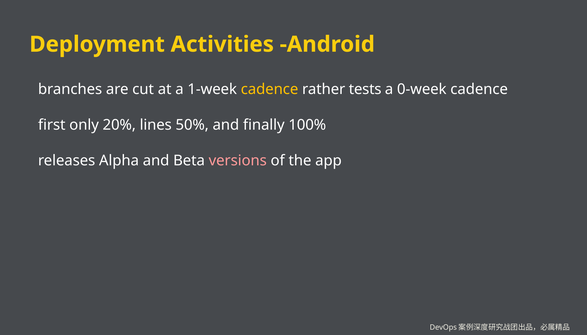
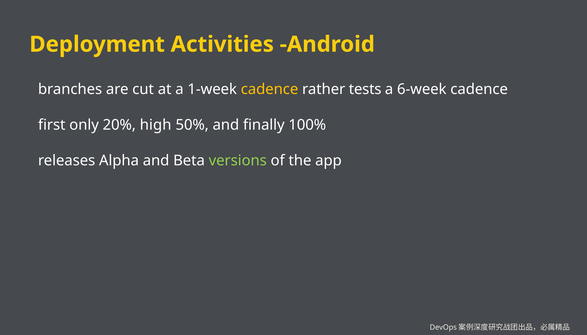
0-week: 0-week -> 6-week
lines: lines -> high
versions colour: pink -> light green
